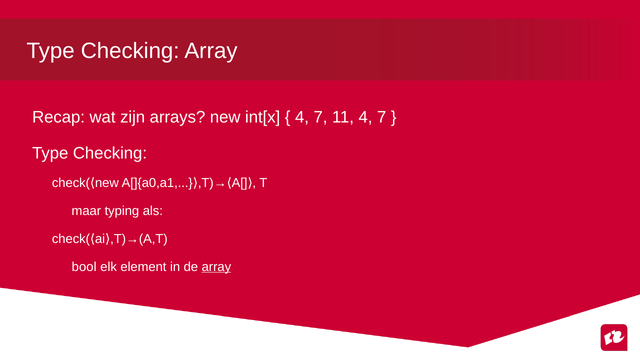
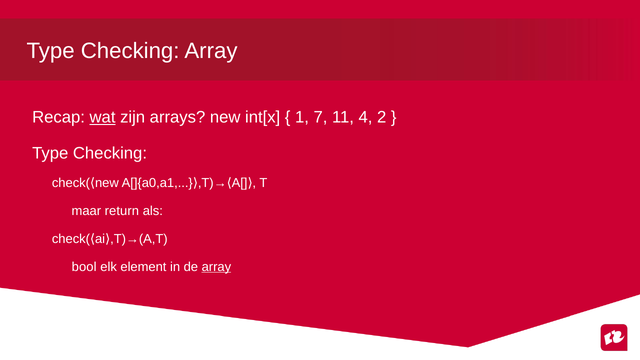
wat underline: none -> present
4 at (302, 117): 4 -> 1
11 4 7: 7 -> 2
typing: typing -> return
